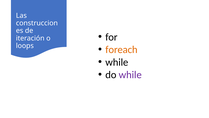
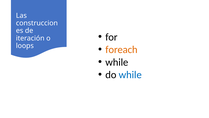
while at (130, 75) colour: purple -> blue
